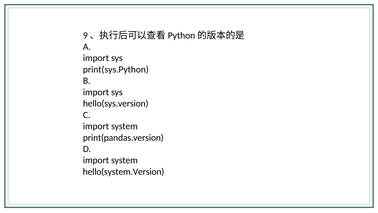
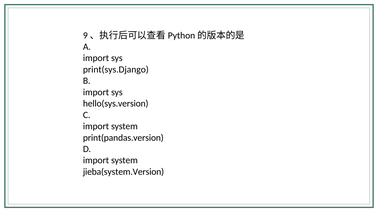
print(sys.Python: print(sys.Python -> print(sys.Django
hello(system.Version: hello(system.Version -> jieba(system.Version
